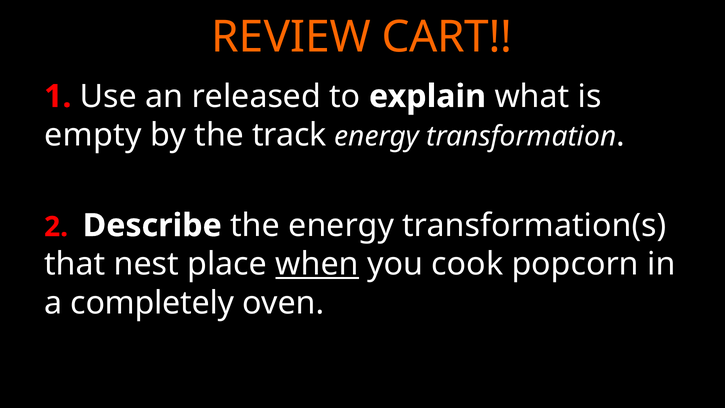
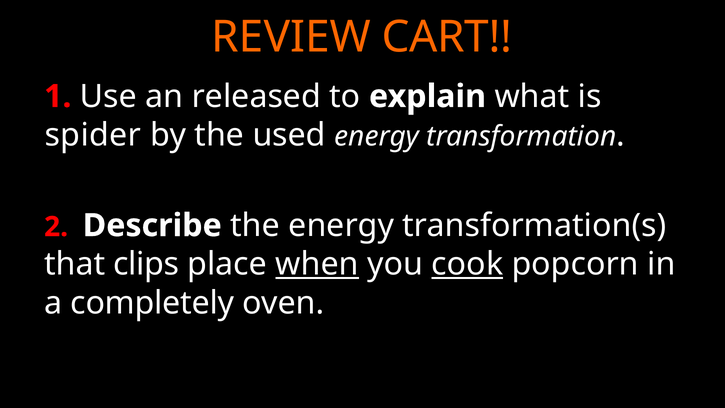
empty: empty -> spider
track: track -> used
nest: nest -> clips
cook underline: none -> present
